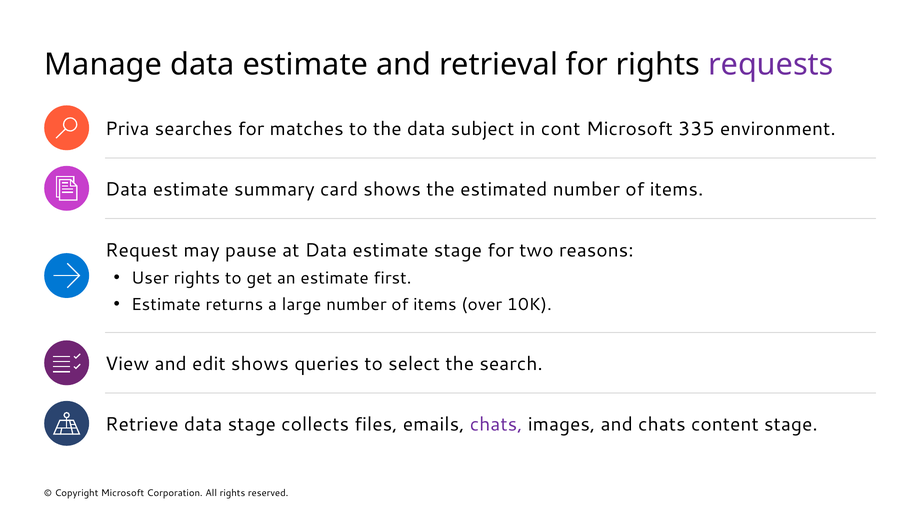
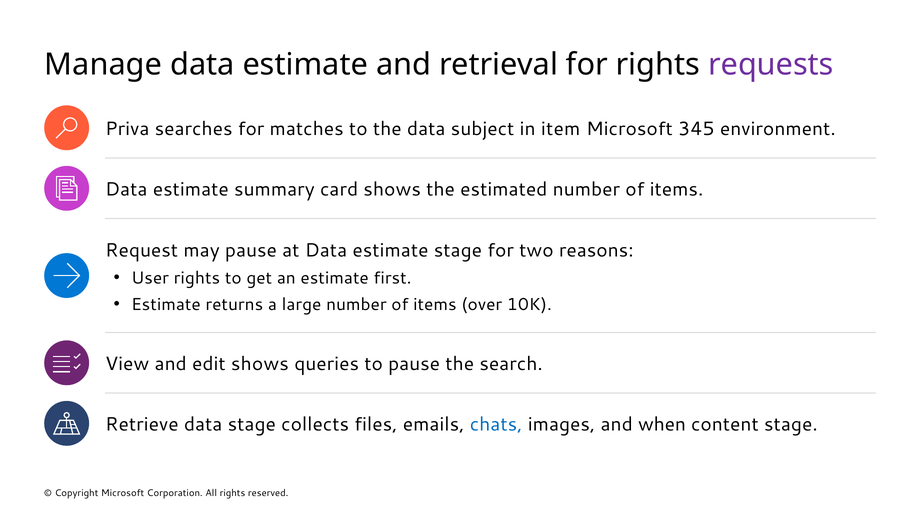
cont: cont -> item
335: 335 -> 345
to select: select -> pause
chats at (496, 425) colour: purple -> blue
and chats: chats -> when
